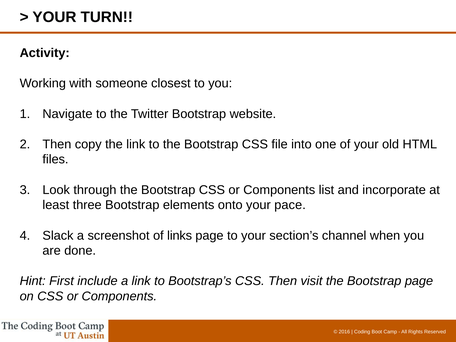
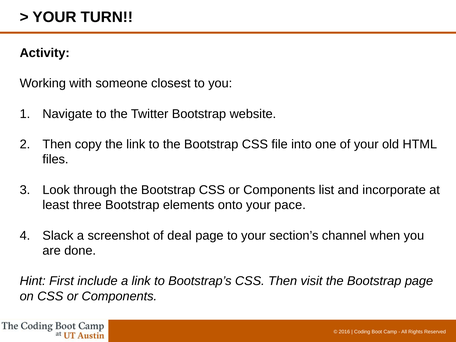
links: links -> deal
